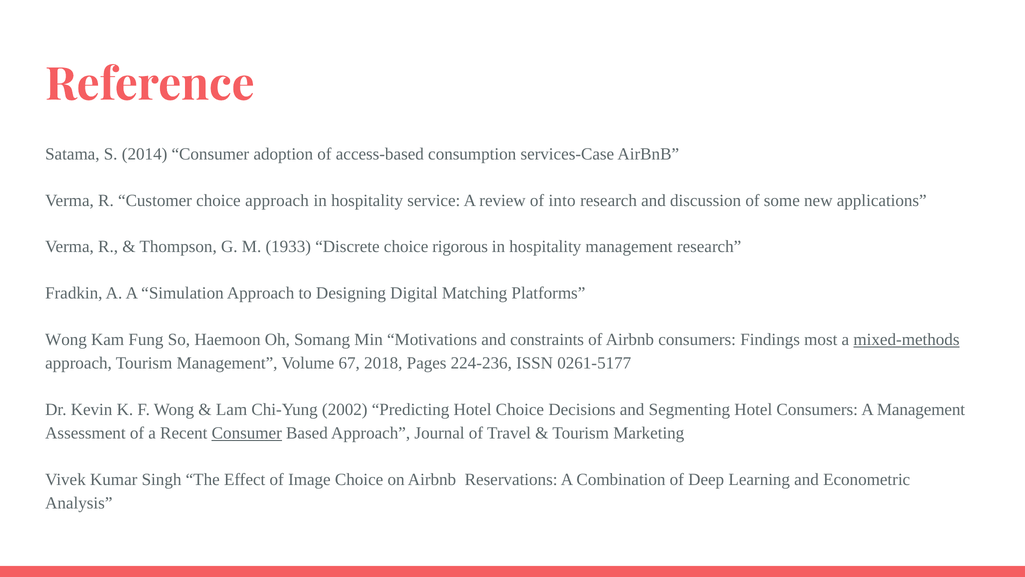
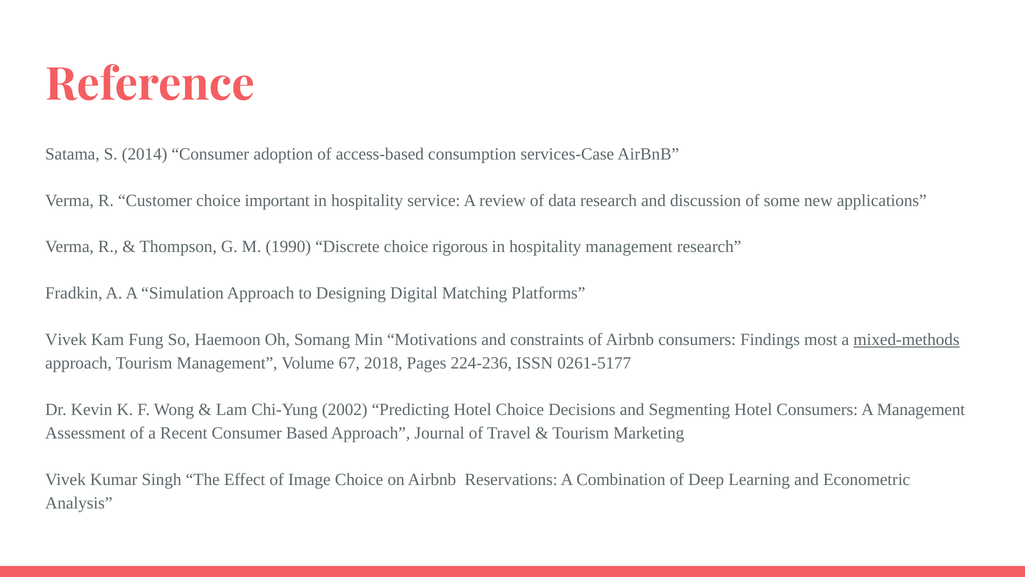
choice approach: approach -> important
into: into -> data
1933: 1933 -> 1990
Wong at (66, 339): Wong -> Vivek
Consumer at (247, 433) underline: present -> none
